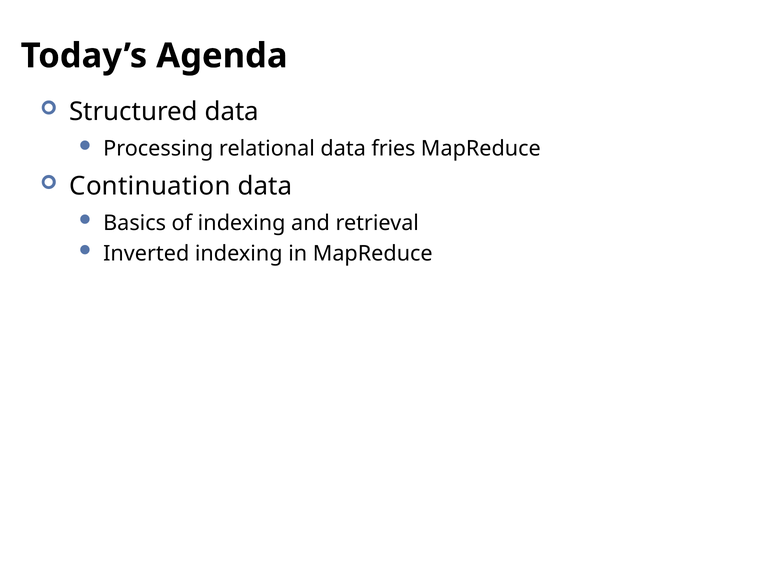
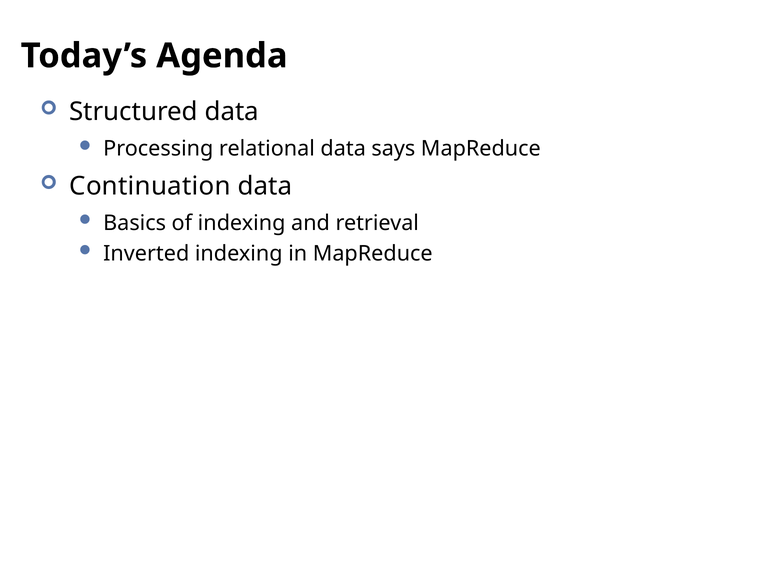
fries: fries -> says
